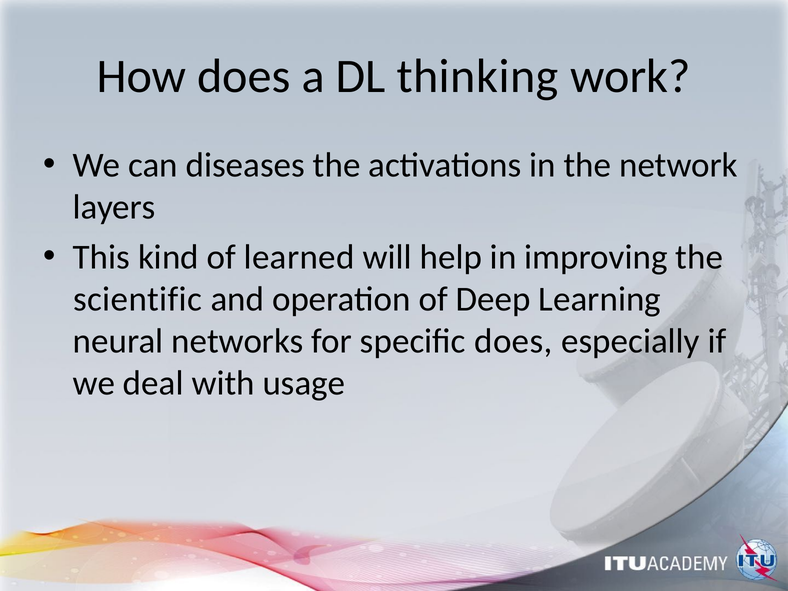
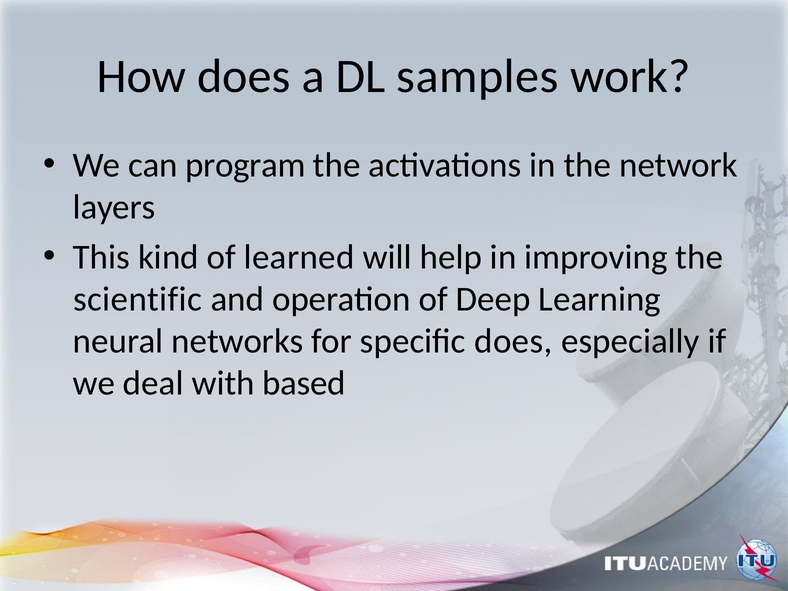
thinking: thinking -> samples
diseases: diseases -> program
usage: usage -> based
